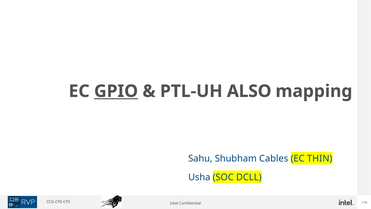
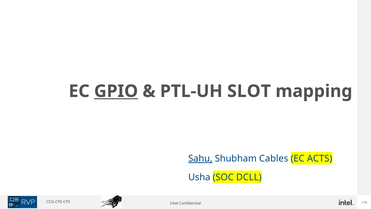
ALSO: ALSO -> SLOT
Sahu underline: none -> present
THIN: THIN -> ACTS
